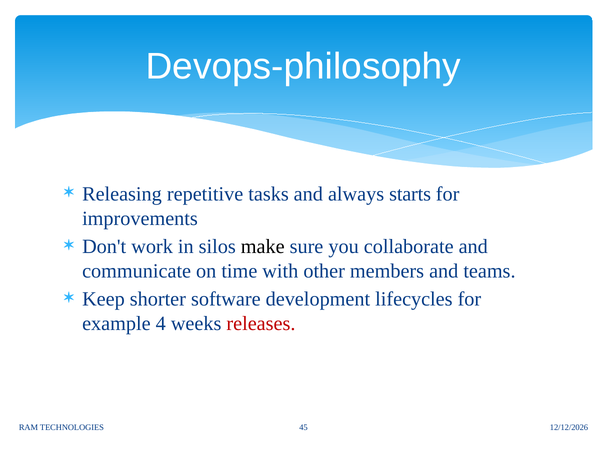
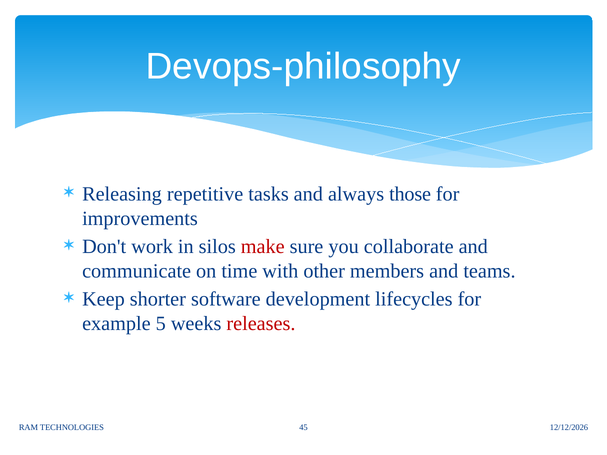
starts: starts -> those
make colour: black -> red
4: 4 -> 5
